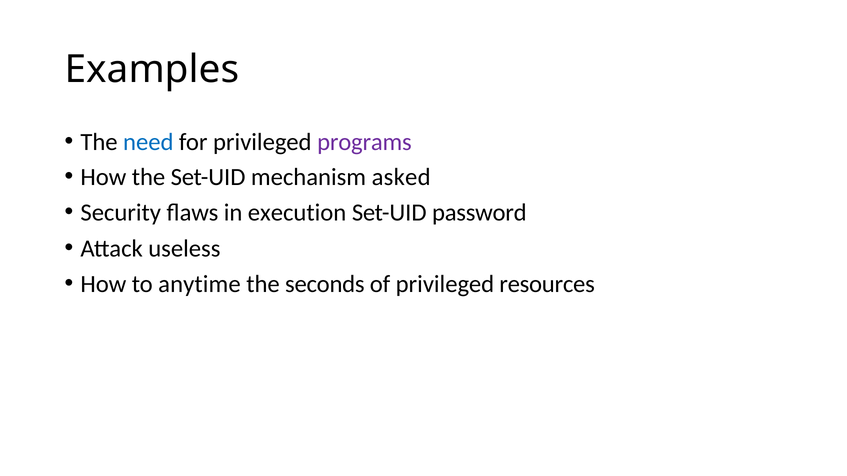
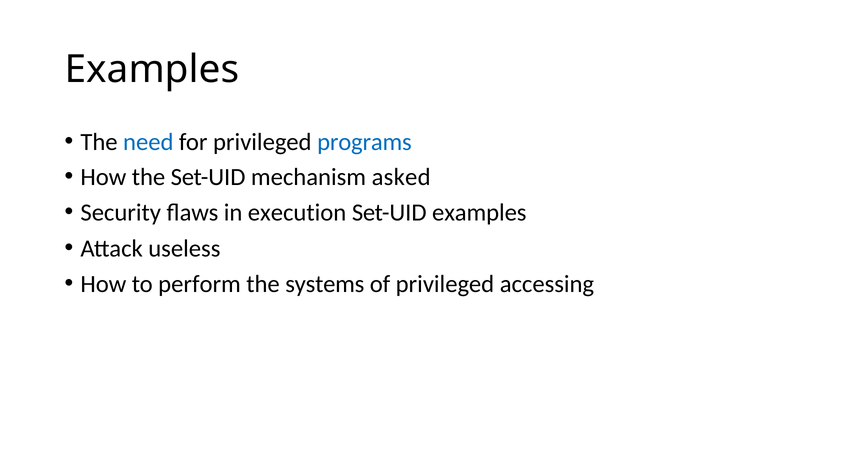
programs colour: purple -> blue
Set-UID password: password -> examples
anytime: anytime -> perform
seconds: seconds -> systems
resources: resources -> accessing
